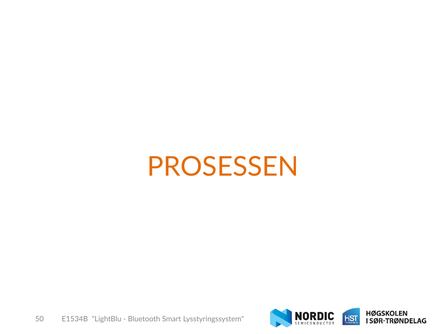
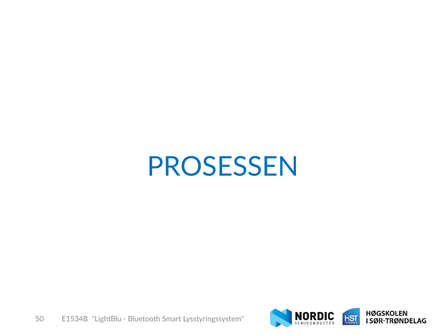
PROSESSEN colour: orange -> blue
